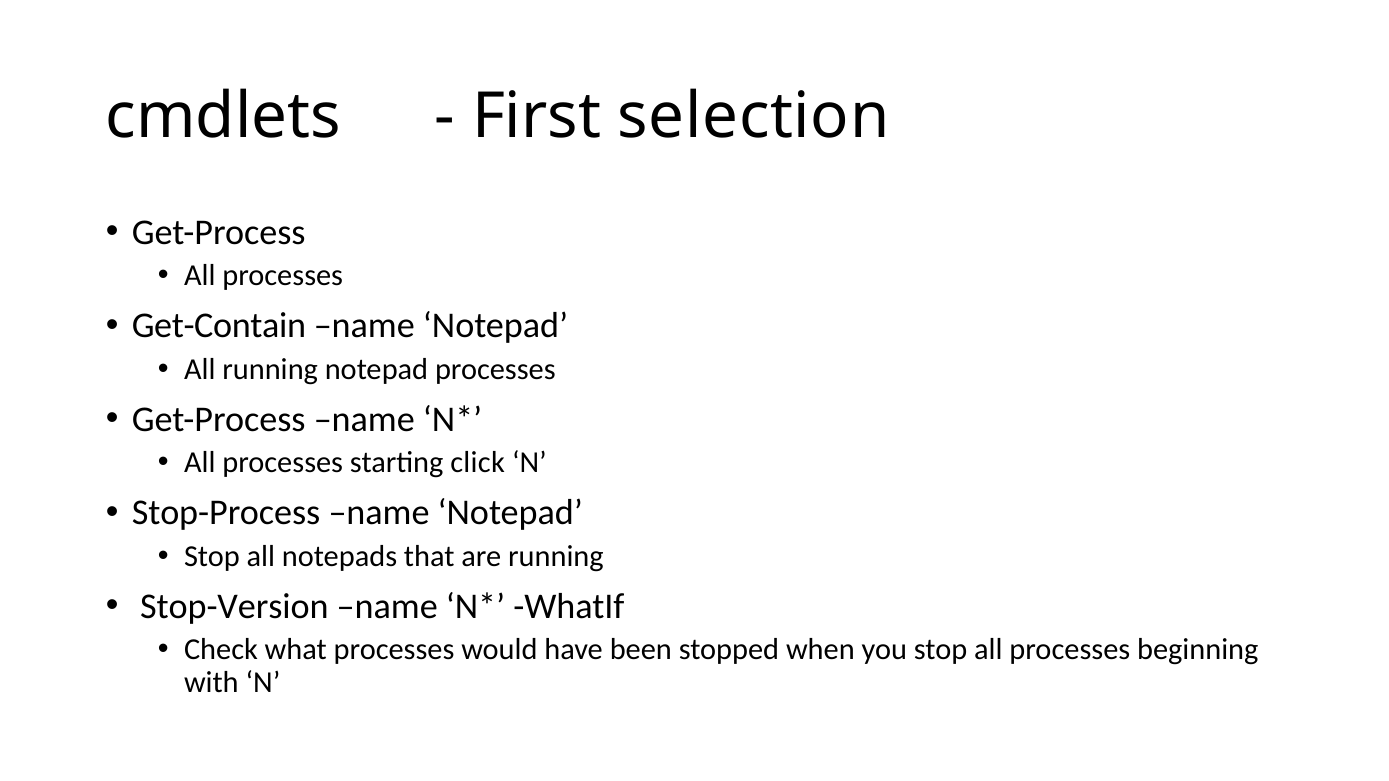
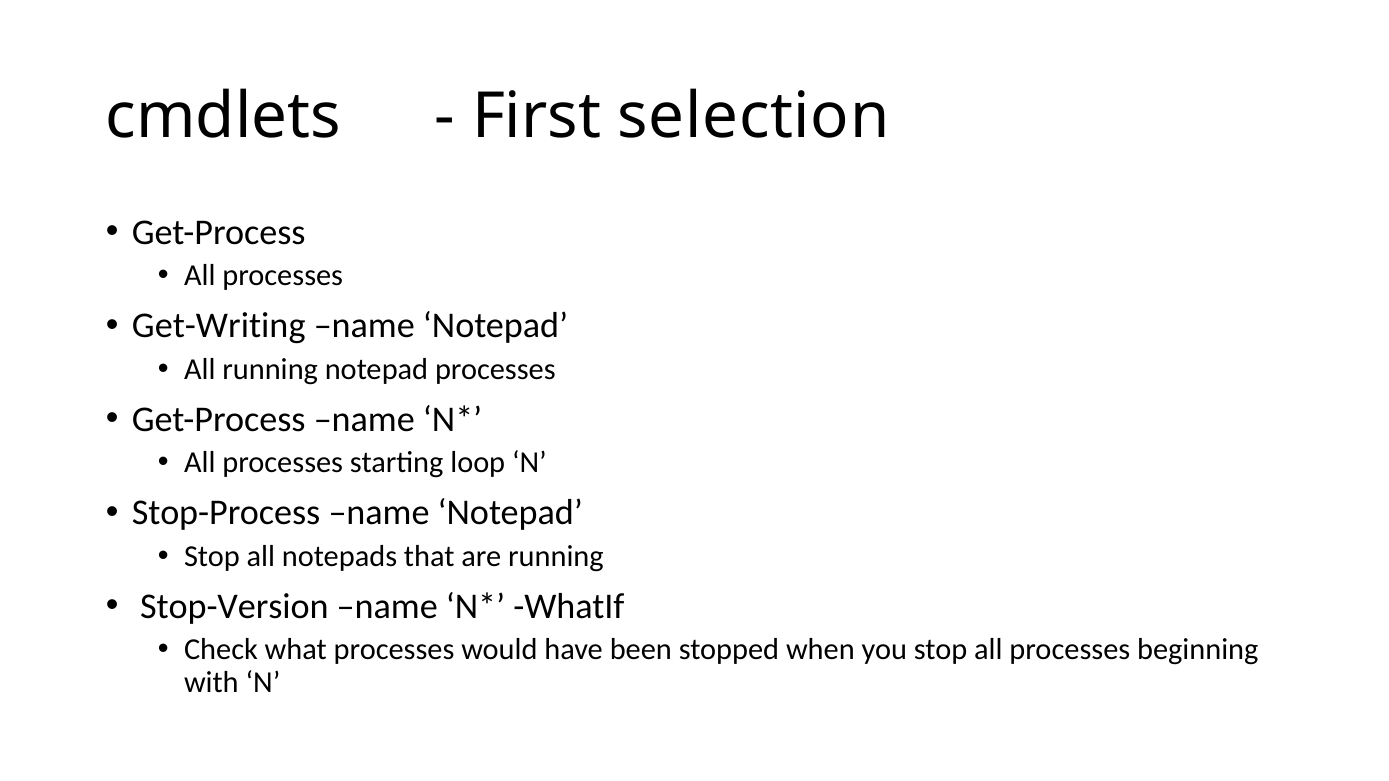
Get-Contain: Get-Contain -> Get-Writing
click: click -> loop
